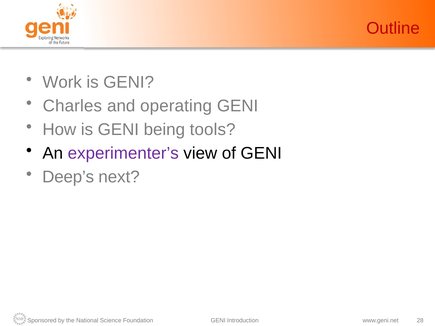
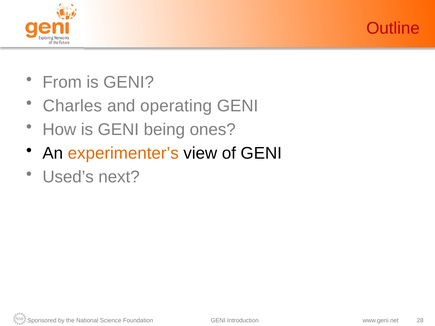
Work: Work -> From
tools: tools -> ones
experimenter’s colour: purple -> orange
Deep’s: Deep’s -> Used’s
